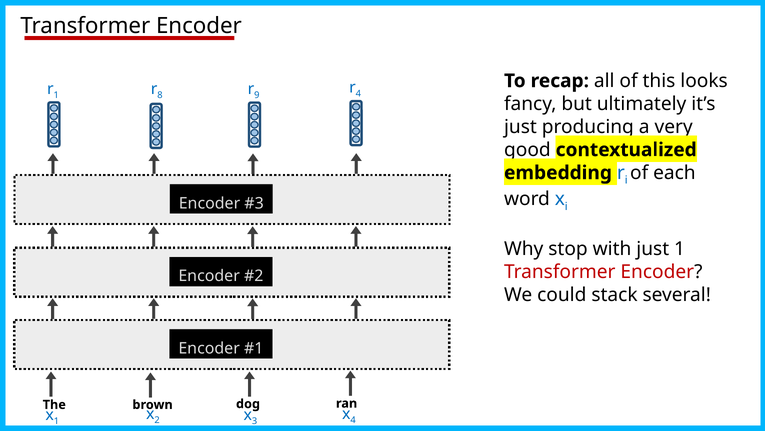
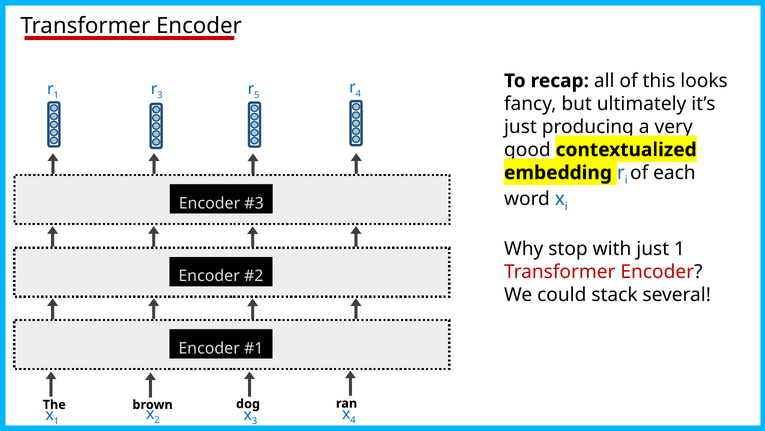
8 at (160, 95): 8 -> 3
9: 9 -> 5
